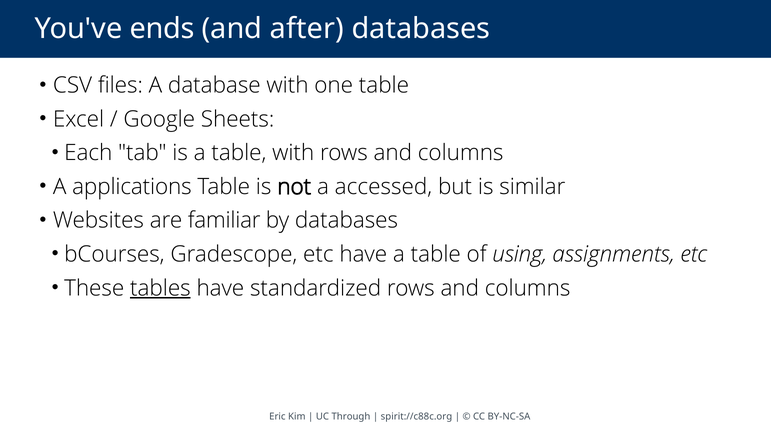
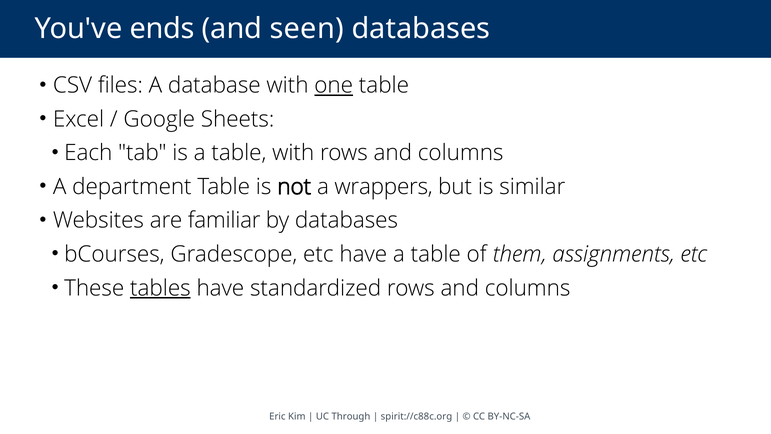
after: after -> seen
one underline: none -> present
applications: applications -> department
accessed: accessed -> wrappers
using: using -> them
